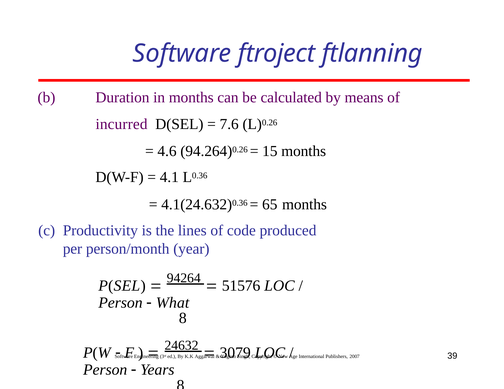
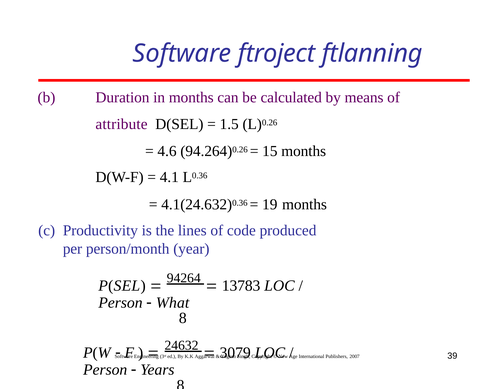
incurred: incurred -> attribute
7.6: 7.6 -> 1.5
65: 65 -> 19
51576: 51576 -> 13783
